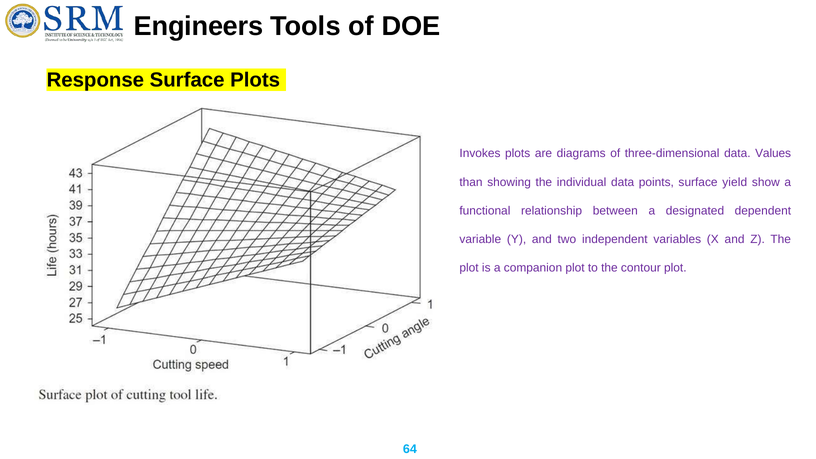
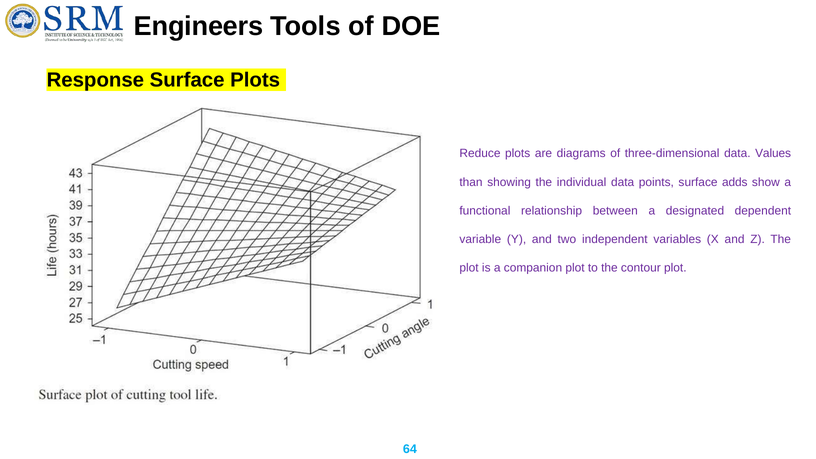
Invokes: Invokes -> Reduce
yield: yield -> adds
